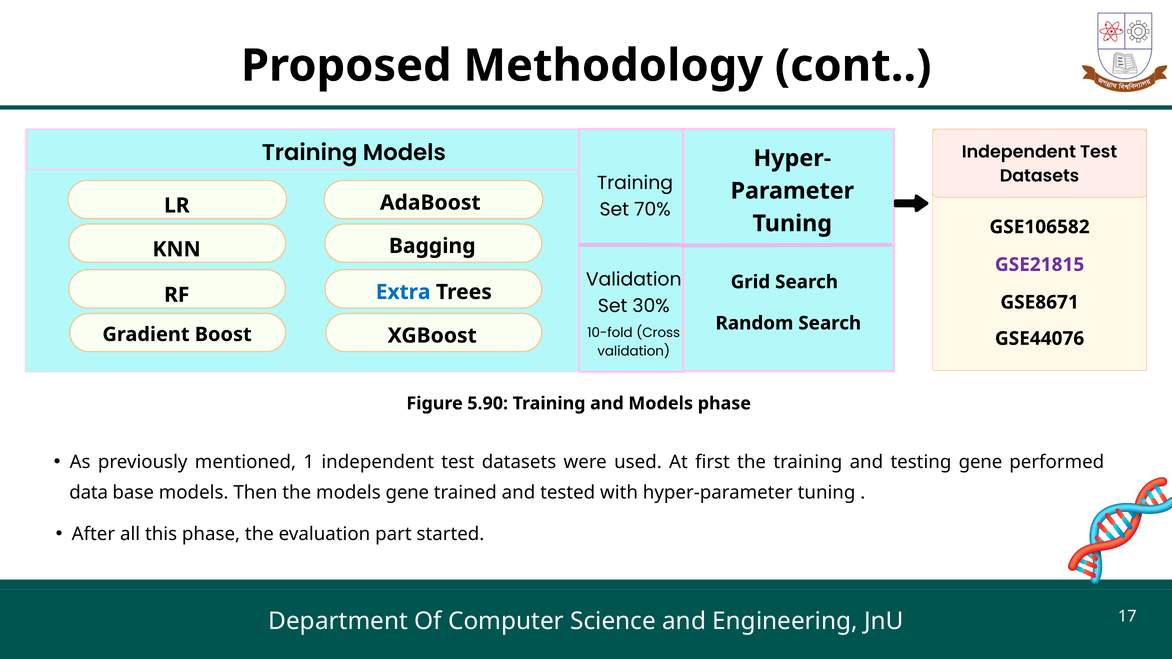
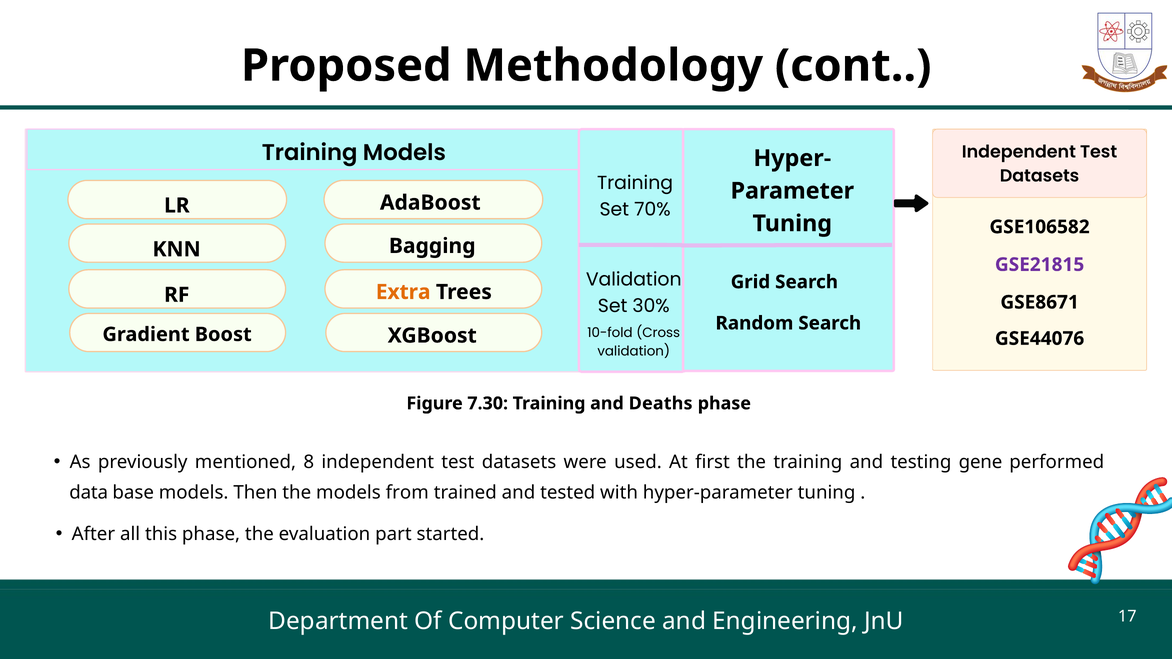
Extra colour: blue -> orange
5.90: 5.90 -> 7.30
and Models: Models -> Deaths
1: 1 -> 8
models gene: gene -> from
